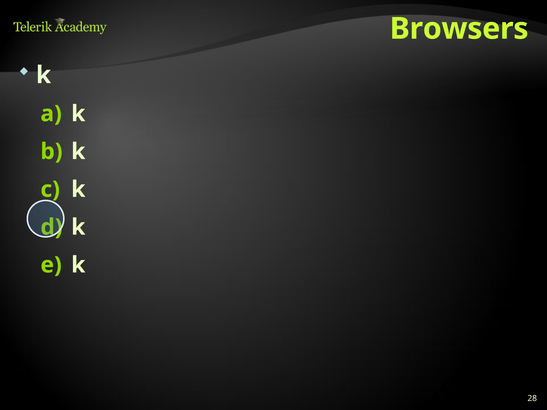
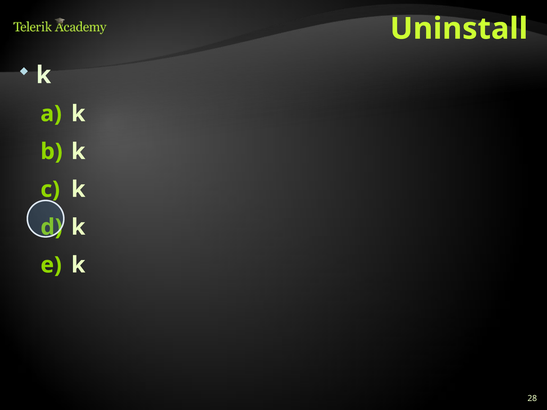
Browsers: Browsers -> Uninstall
